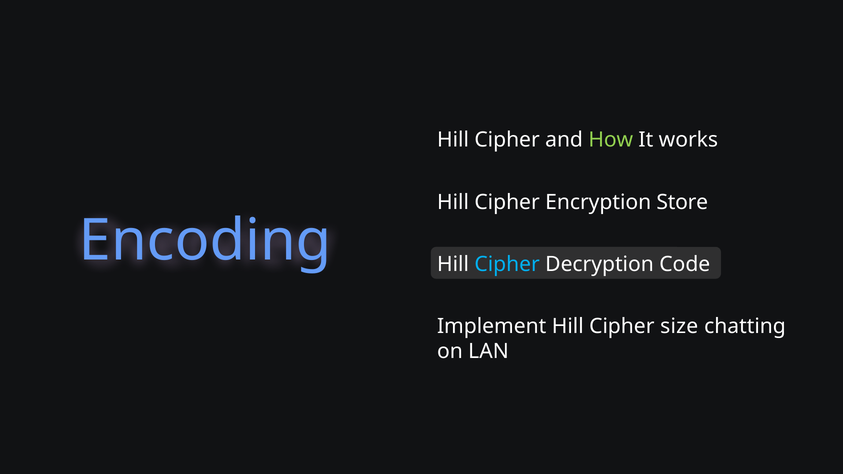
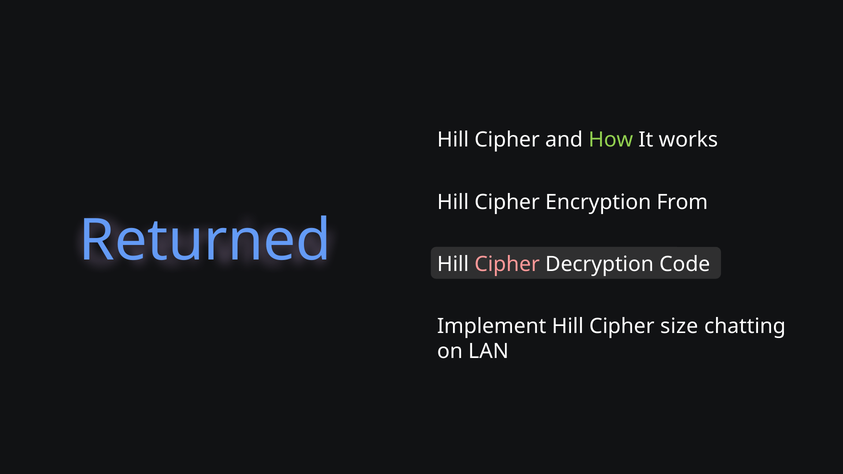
Store: Store -> From
Encoding: Encoding -> Returned
Cipher at (507, 264) colour: light blue -> pink
